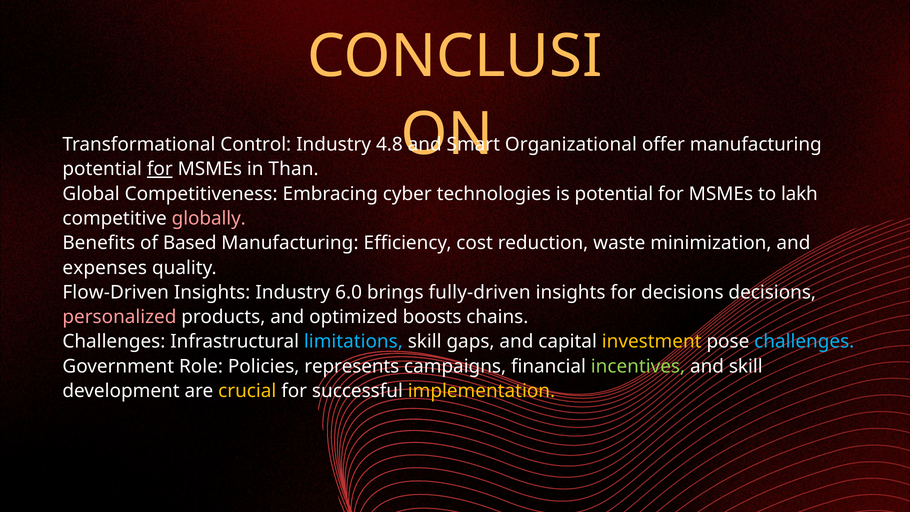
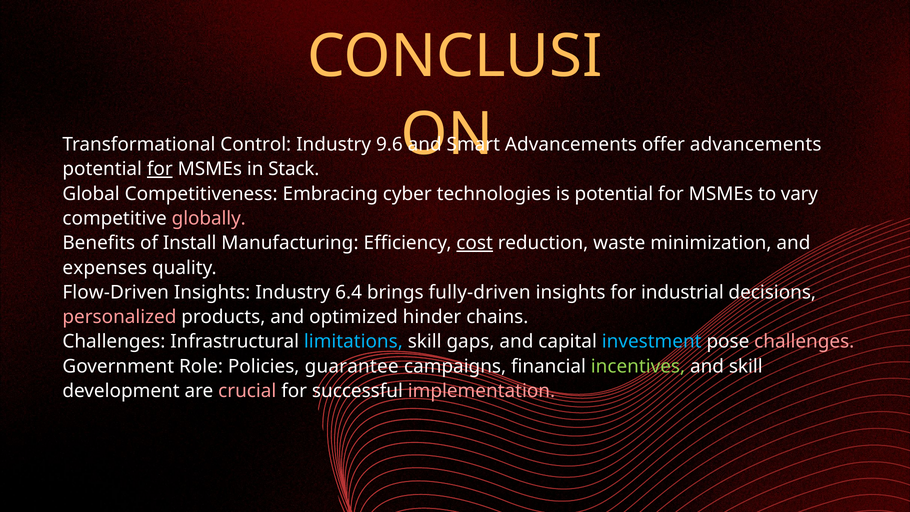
4.8: 4.8 -> 9.6
Organizational at (571, 144): Organizational -> Advancements
offer manufacturing: manufacturing -> advancements
Than: Than -> Stack
lakh: lakh -> vary
Based: Based -> Install
cost underline: none -> present
6.0: 6.0 -> 6.4
for decisions: decisions -> industrial
boosts: boosts -> hinder
investment colour: yellow -> light blue
challenges at (804, 342) colour: light blue -> pink
represents: represents -> guarantee
crucial colour: yellow -> pink
implementation colour: yellow -> pink
